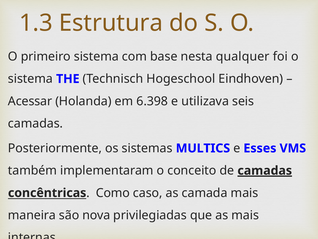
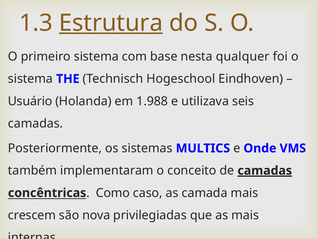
Estrutura underline: none -> present
Acessar: Acessar -> Usuário
6.398: 6.398 -> 1.988
Esses: Esses -> Onde
maneira: maneira -> crescem
